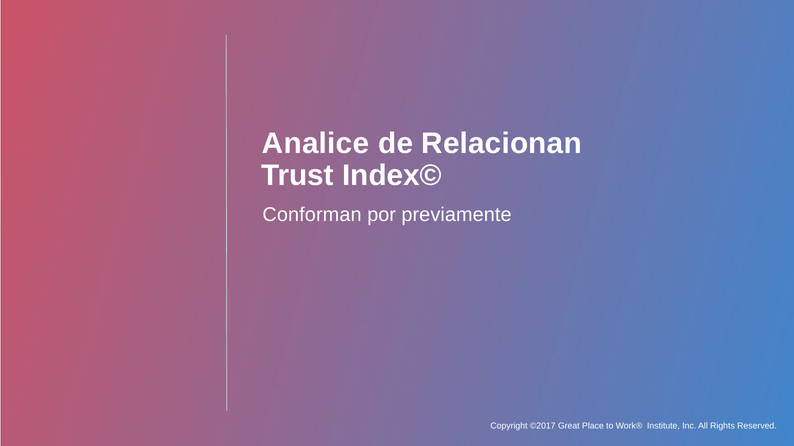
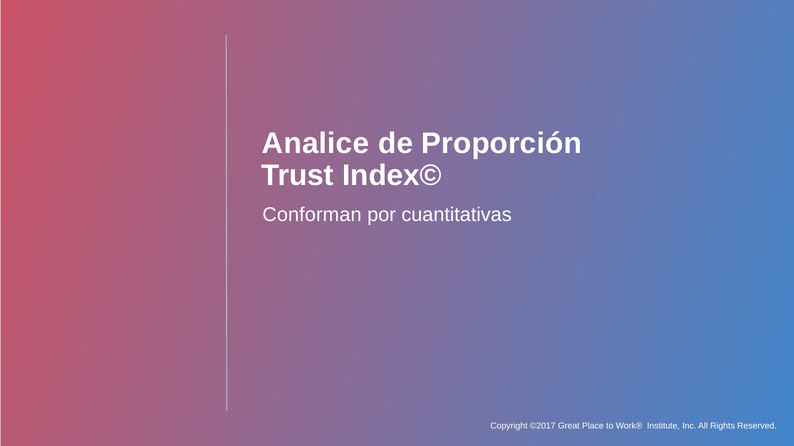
Relacionan: Relacionan -> Proporción
previamente: previamente -> cuantitativas
